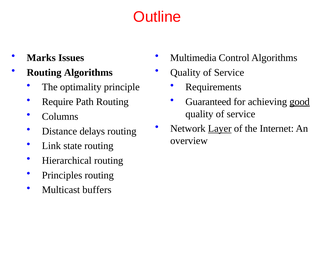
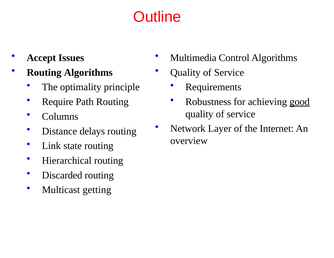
Marks: Marks -> Accept
Guaranteed: Guaranteed -> Robustness
Layer underline: present -> none
Principles: Principles -> Discarded
buffers: buffers -> getting
